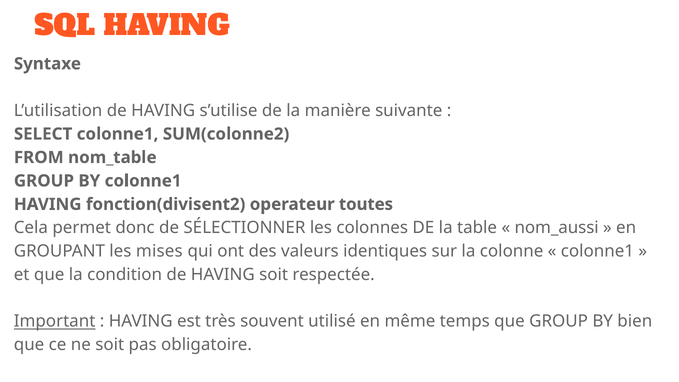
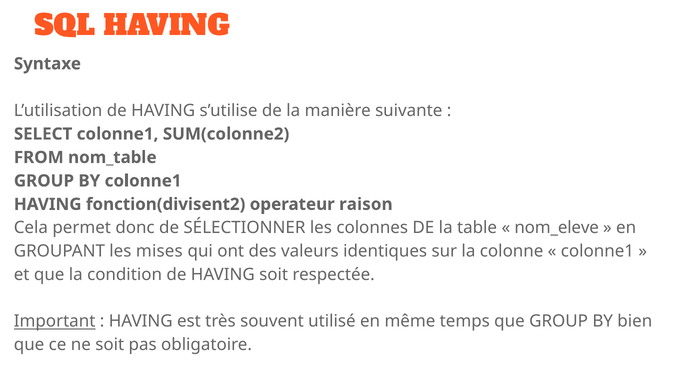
toutes: toutes -> raison
nom_aussi: nom_aussi -> nom_eleve
